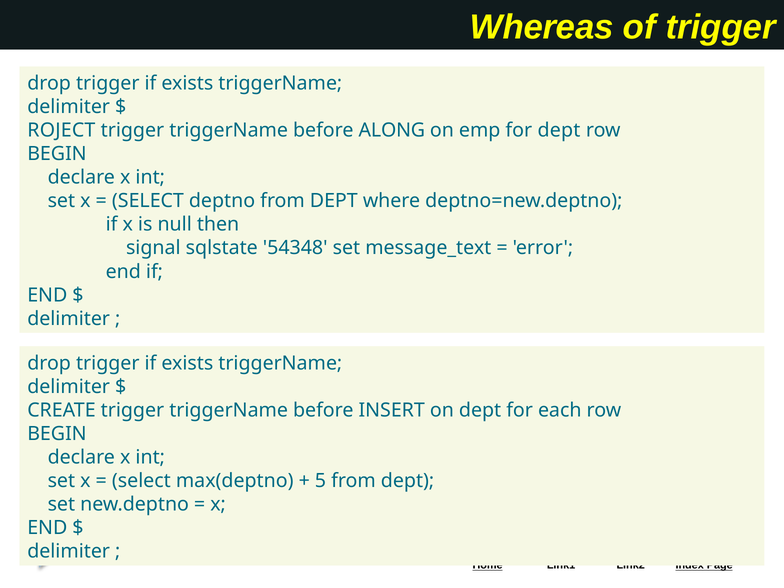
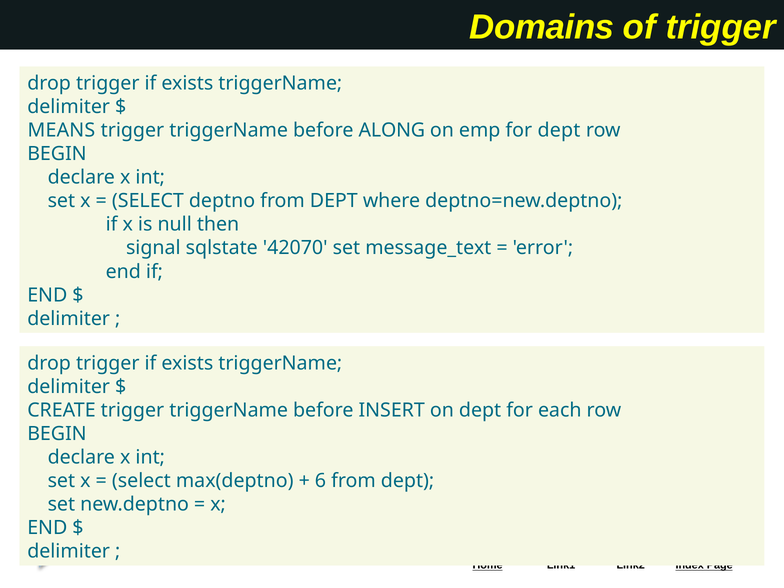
Whereas: Whereas -> Domains
ROJECT: ROJECT -> MEANS
54348: 54348 -> 42070
5: 5 -> 6
